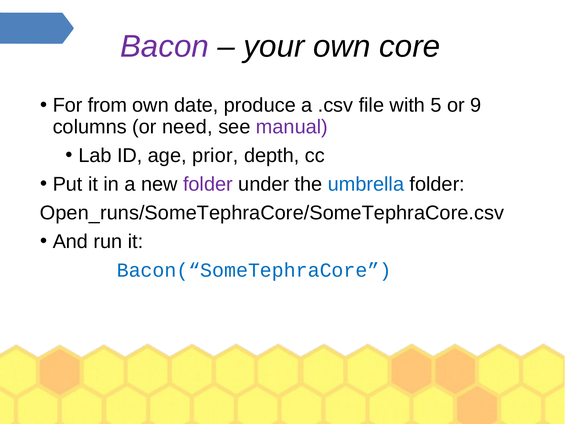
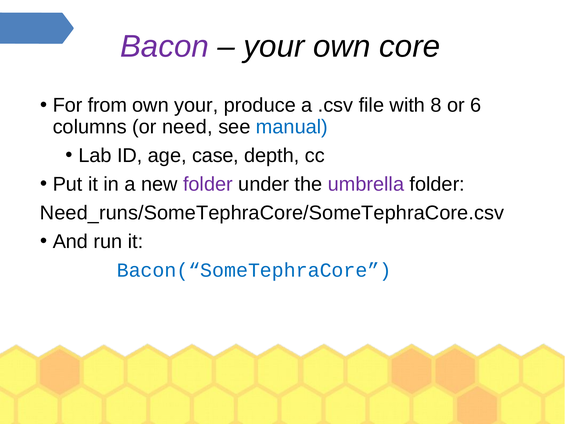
own date: date -> your
5: 5 -> 8
9: 9 -> 6
manual colour: purple -> blue
prior: prior -> case
umbrella colour: blue -> purple
Open_runs/SomeTephraCore/SomeTephraCore.csv: Open_runs/SomeTephraCore/SomeTephraCore.csv -> Need_runs/SomeTephraCore/SomeTephraCore.csv
